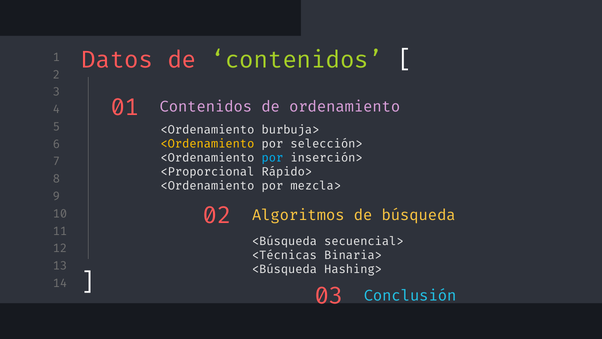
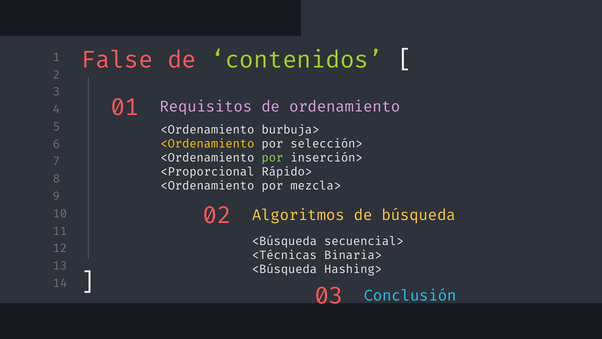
Datos: Datos -> False
Contenidos at (206, 107): Contenidos -> Requisitos
por at (272, 158) colour: light blue -> light green
